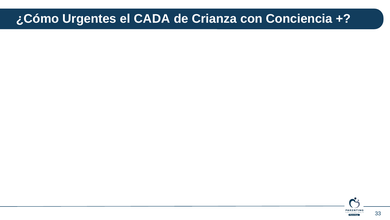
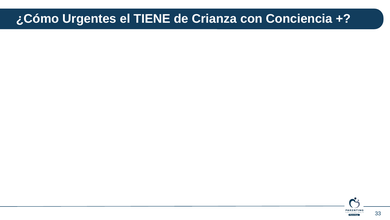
CADA: CADA -> TIENE
